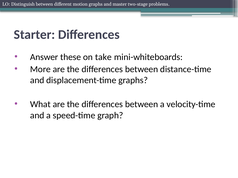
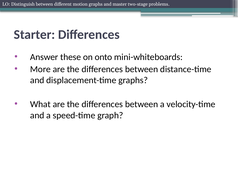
take: take -> onto
